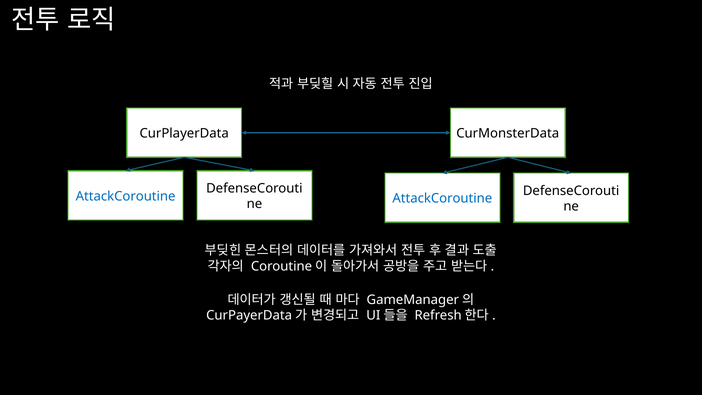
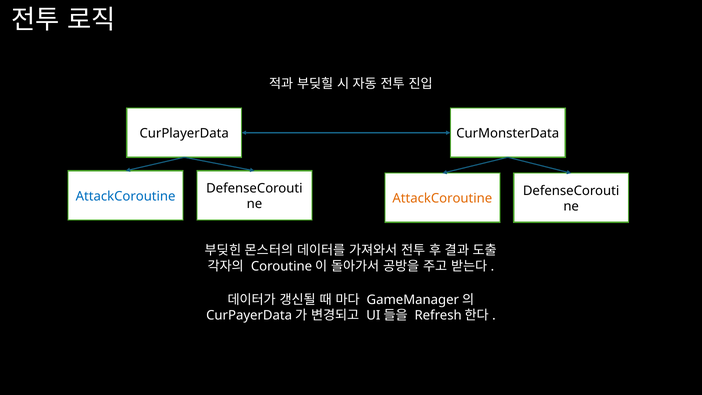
AttackCoroutine at (442, 199) colour: blue -> orange
